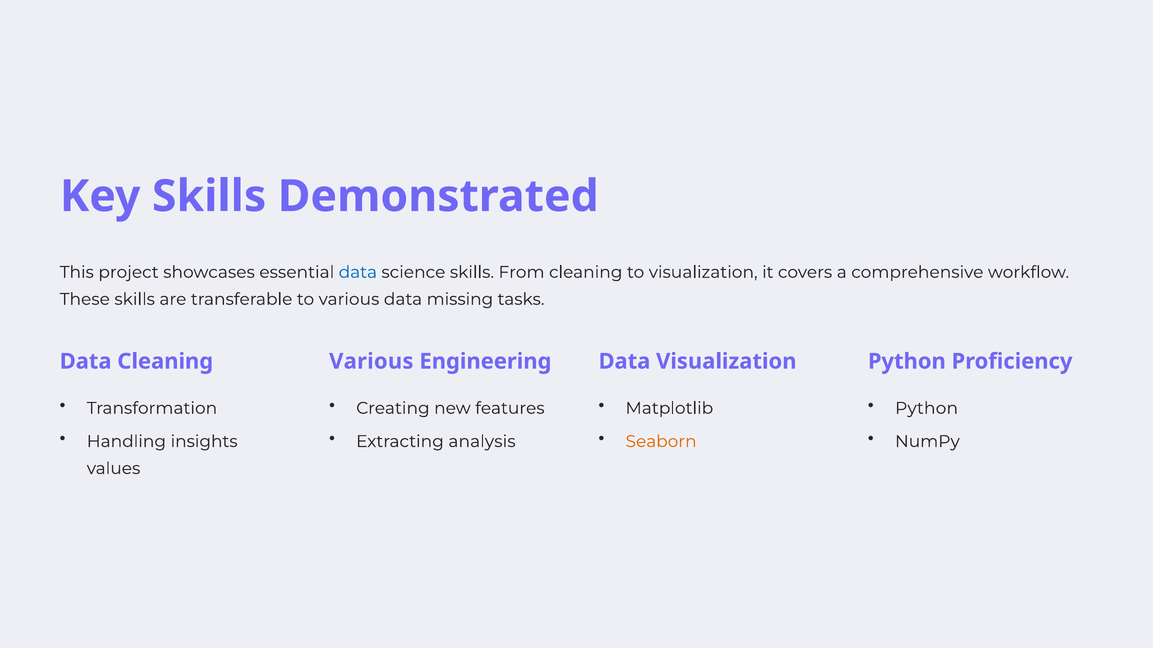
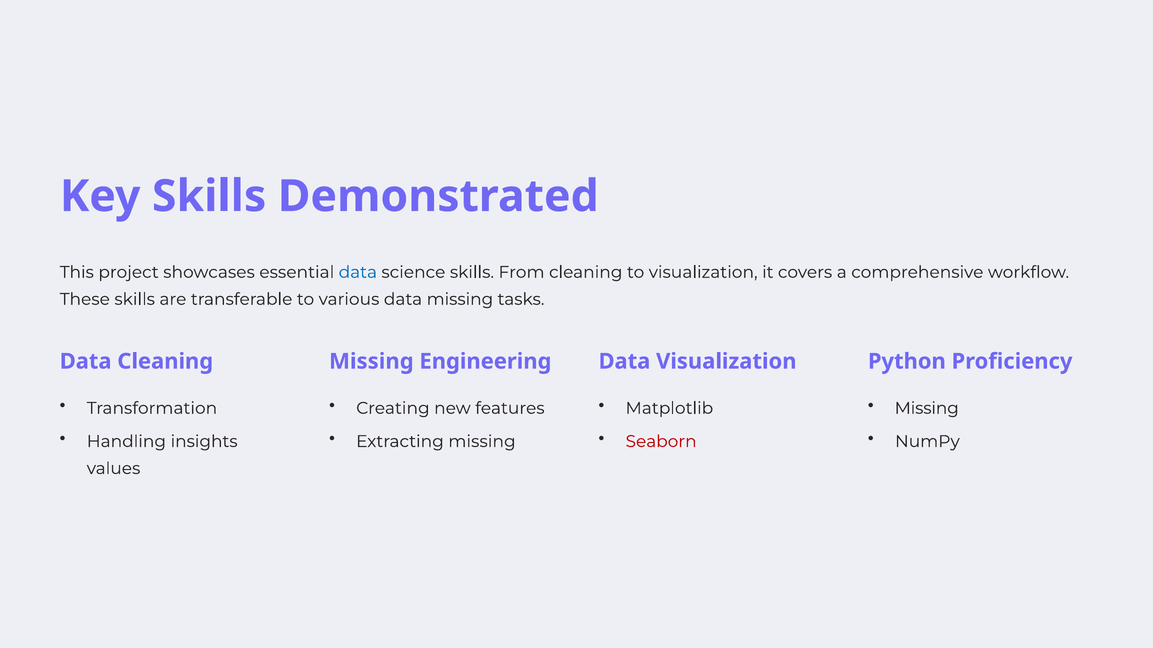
Various at (371, 362): Various -> Missing
Python at (927, 409): Python -> Missing
Extracting analysis: analysis -> missing
Seaborn colour: orange -> red
